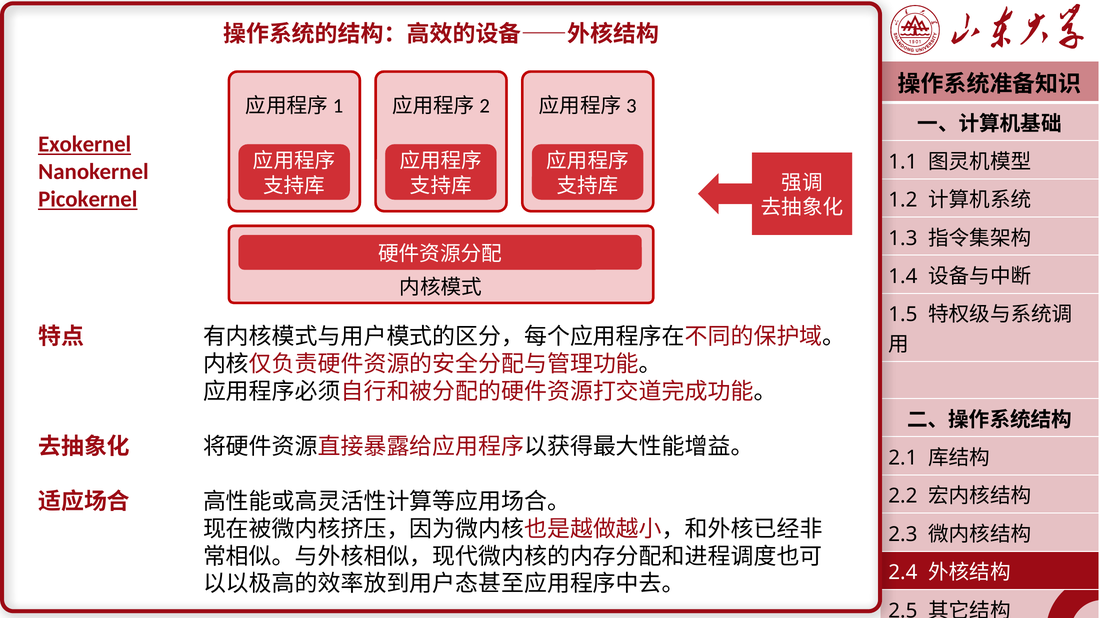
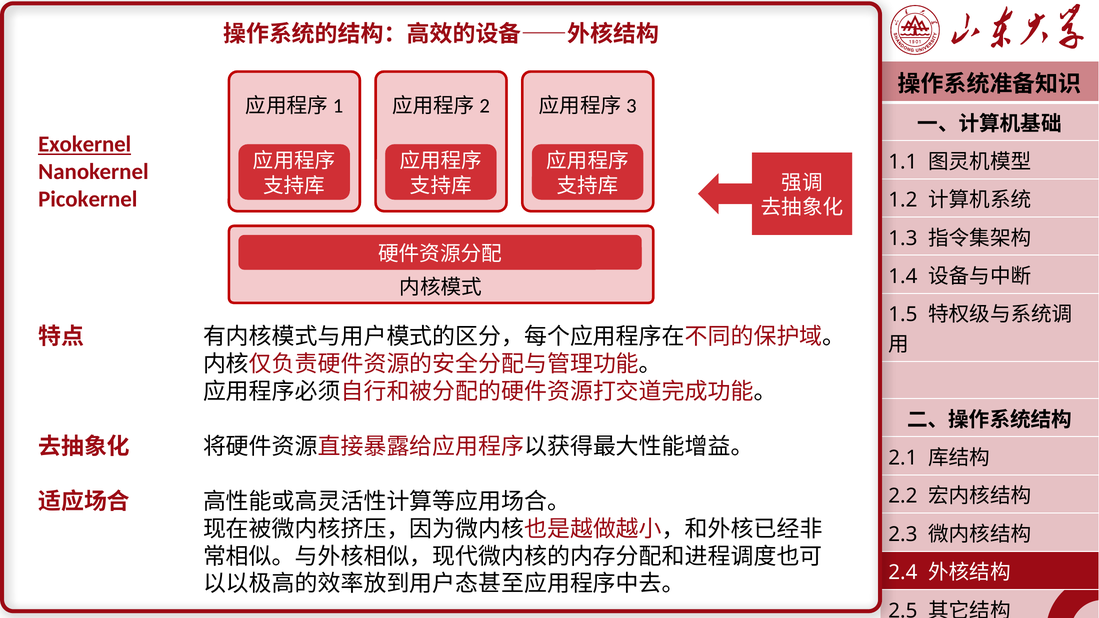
Picokernel underline: present -> none
